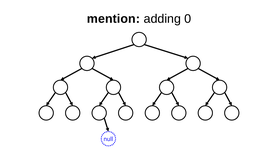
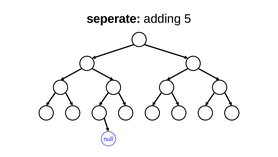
mention: mention -> seperate
adding 0: 0 -> 5
